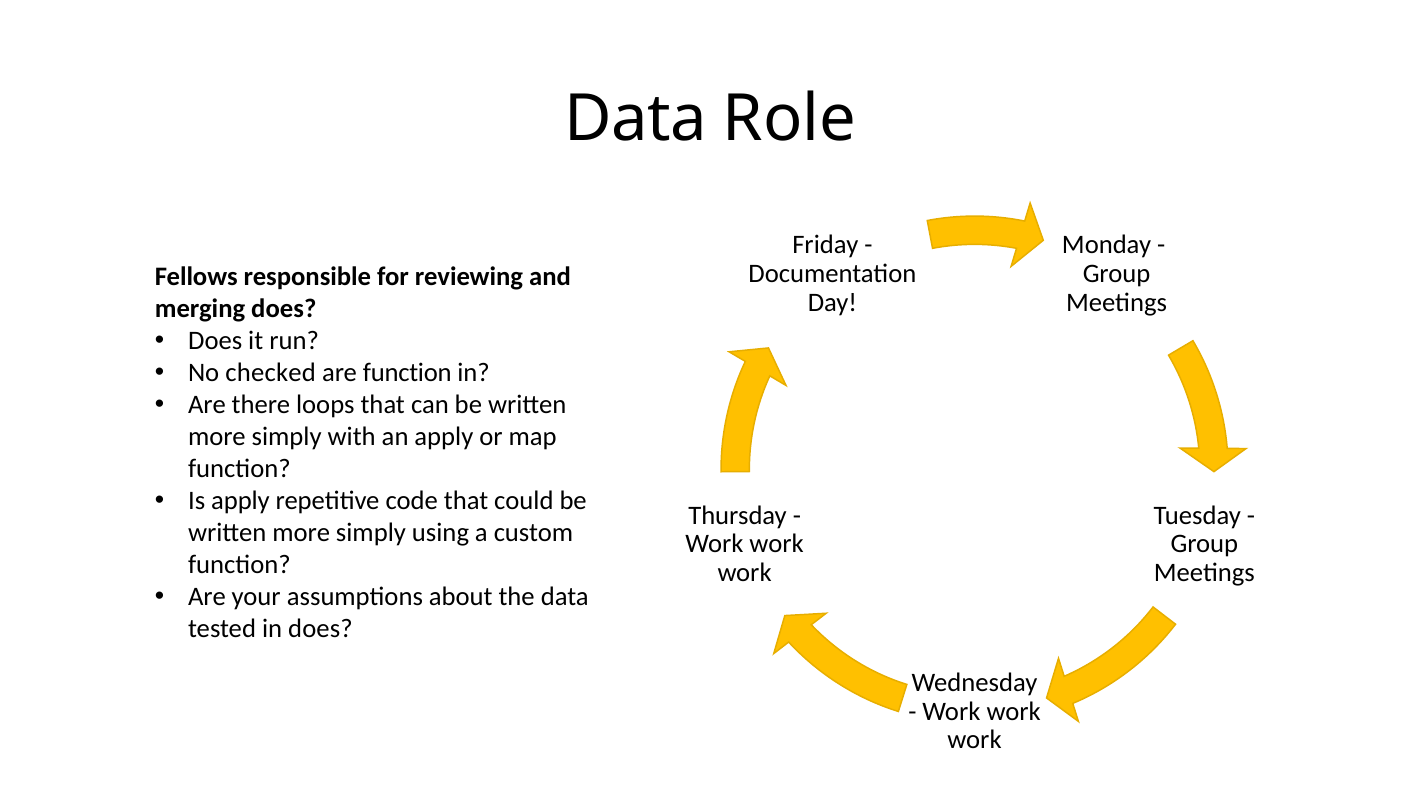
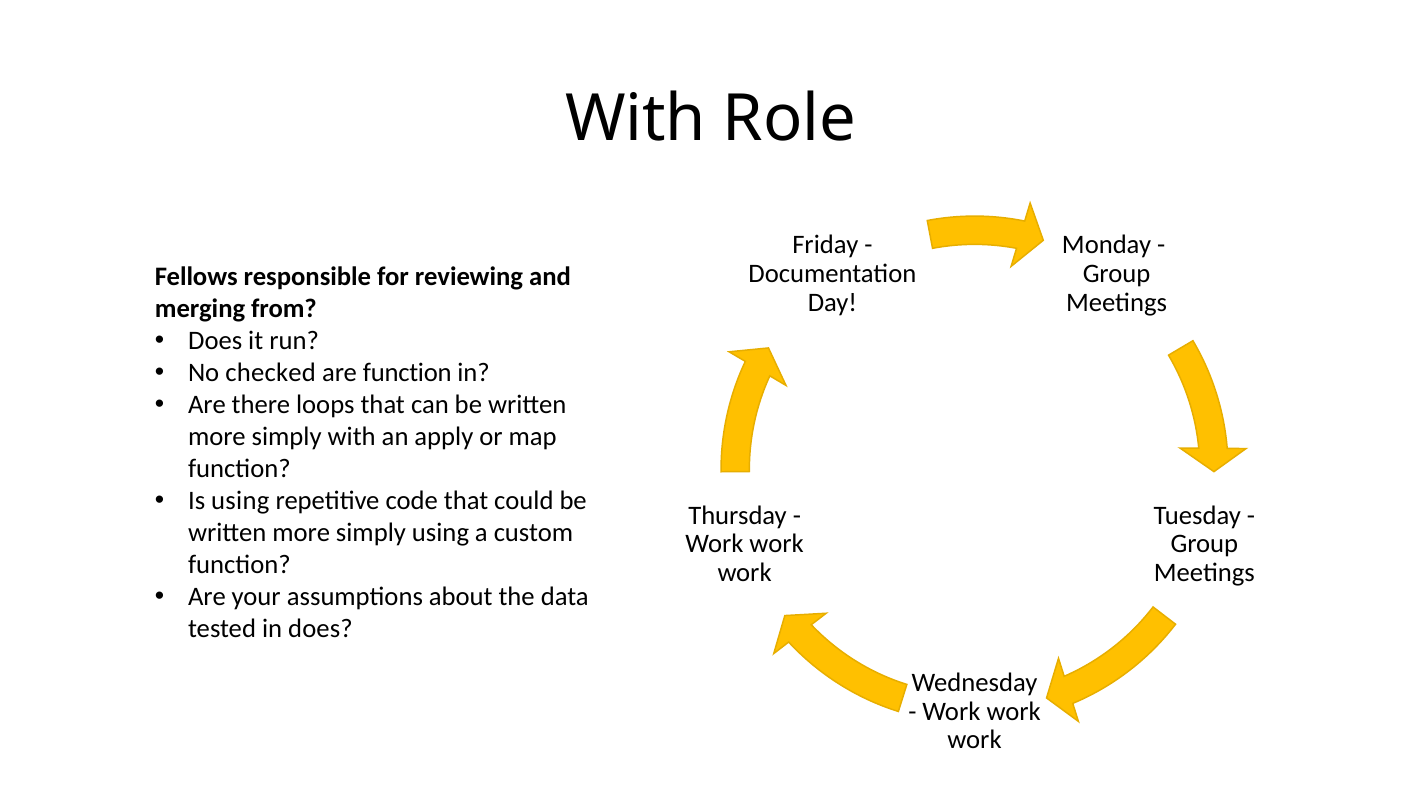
Data at (636, 119): Data -> With
merging does: does -> from
Is apply: apply -> using
